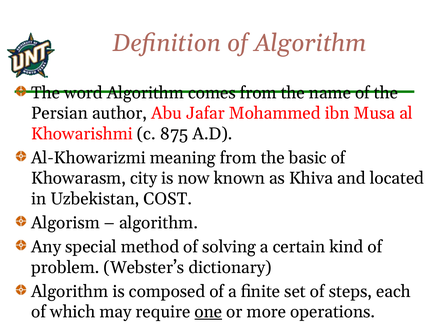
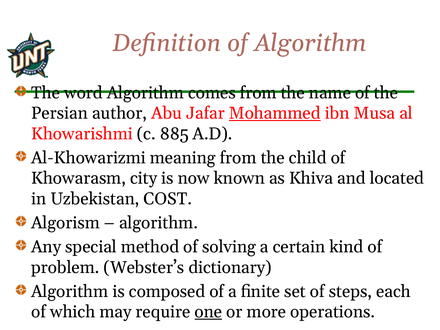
Mohammed underline: none -> present
875: 875 -> 885
basic: basic -> child
